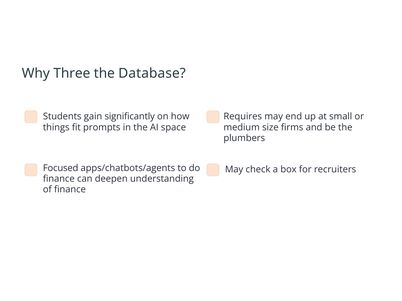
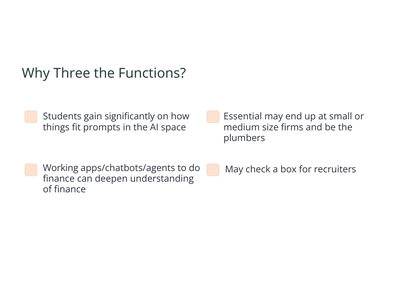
Database: Database -> Functions
Requires: Requires -> Essential
Focused: Focused -> Working
